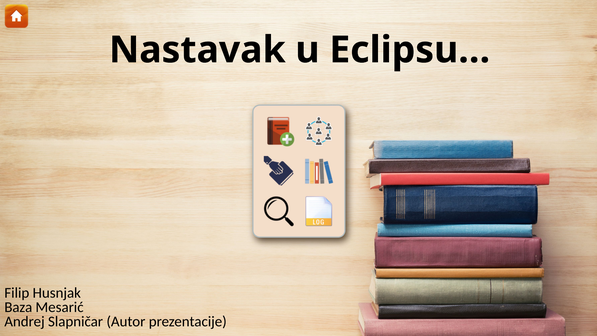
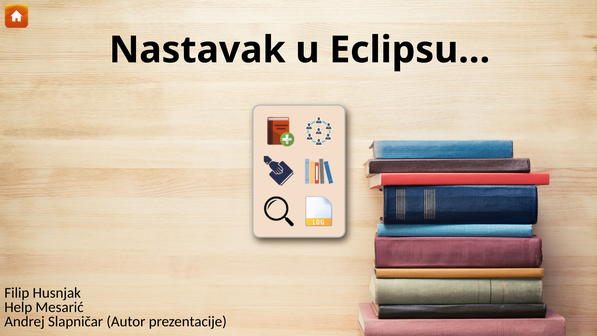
Baza: Baza -> Help
